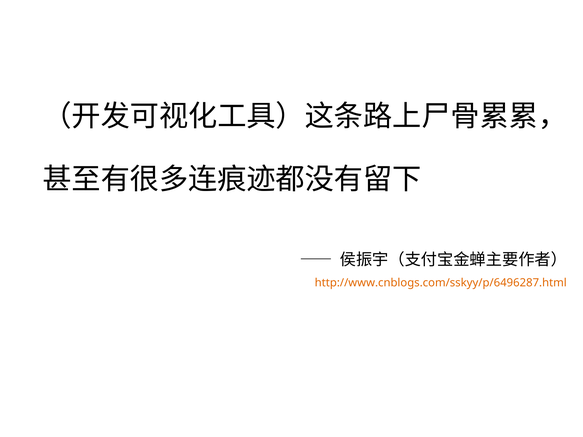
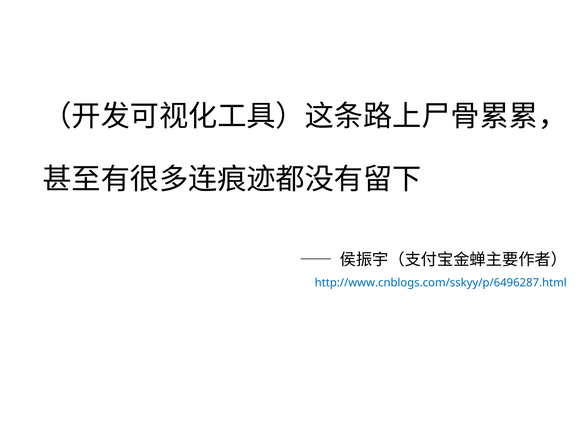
http://www.cnblogs.com/sskyy/p/6496287.html colour: orange -> blue
